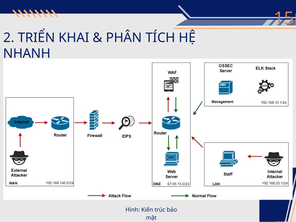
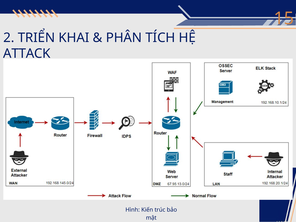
NHANH: NHANH -> ATTACK
